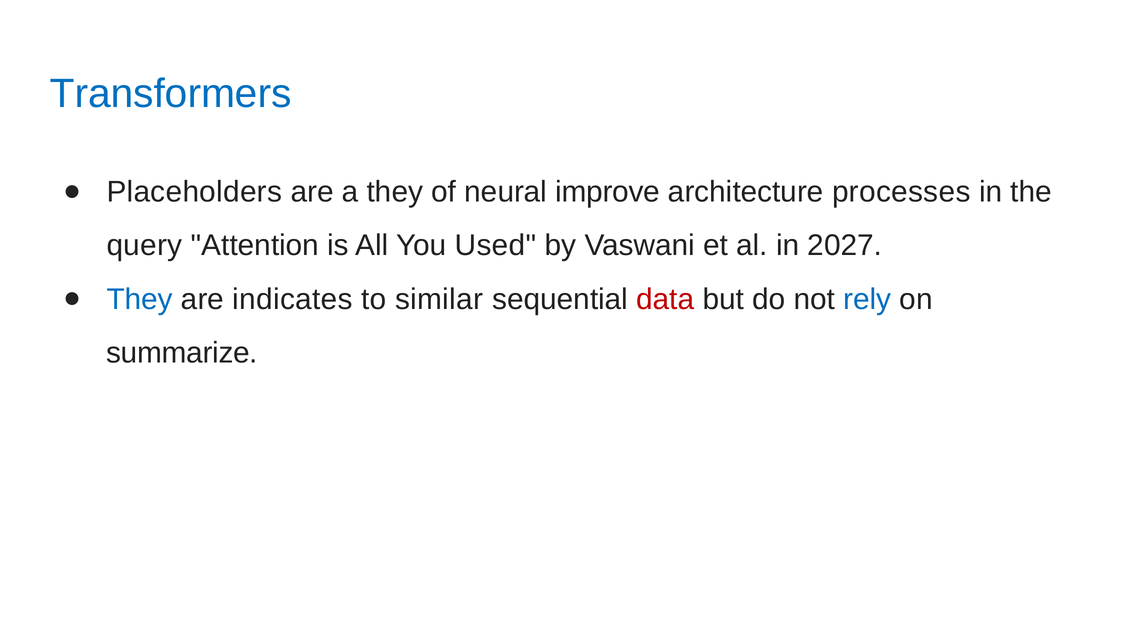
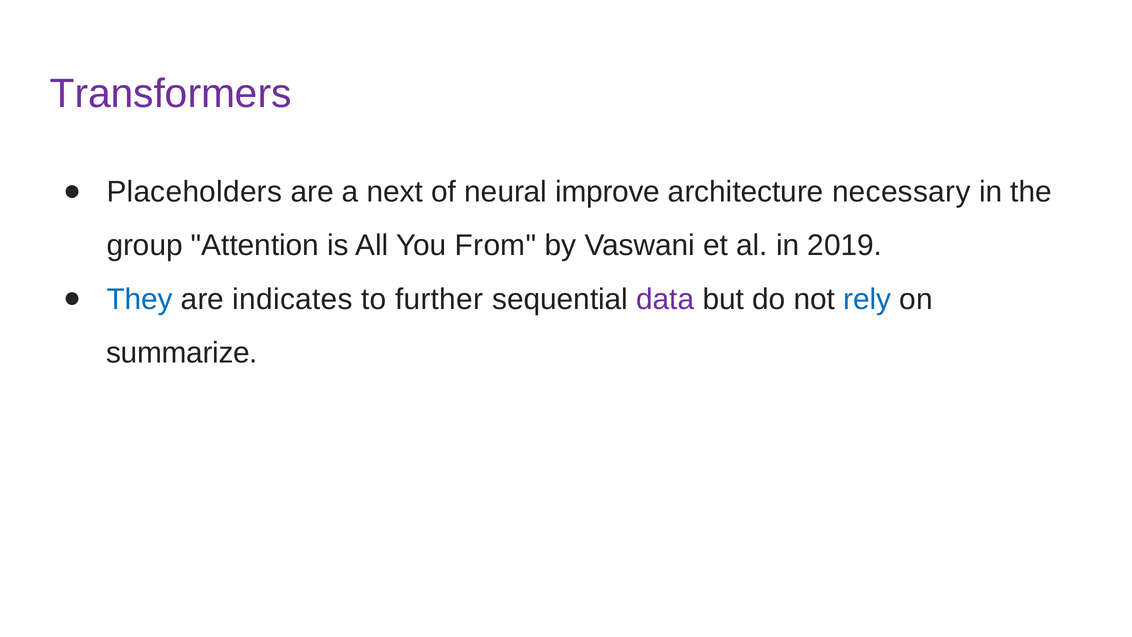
Transformers colour: blue -> purple
a they: they -> next
processes: processes -> necessary
query: query -> group
Used: Used -> From
2027: 2027 -> 2019
similar: similar -> further
data colour: red -> purple
